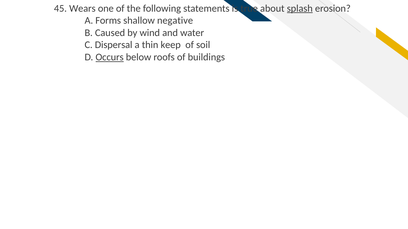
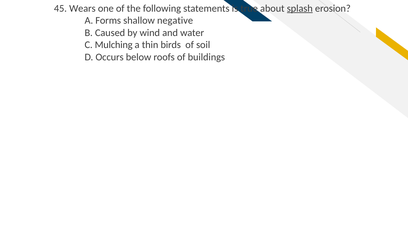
Dispersal: Dispersal -> Mulching
keep: keep -> birds
Occurs underline: present -> none
